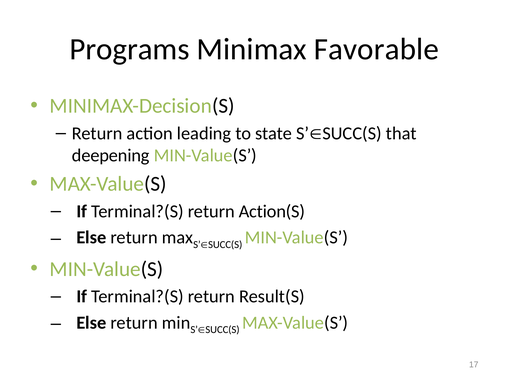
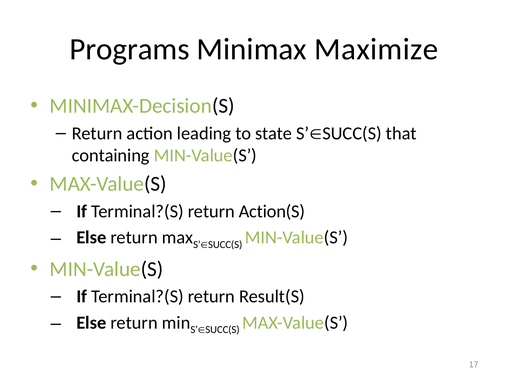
Favorable: Favorable -> Maximize
deepening: deepening -> containing
